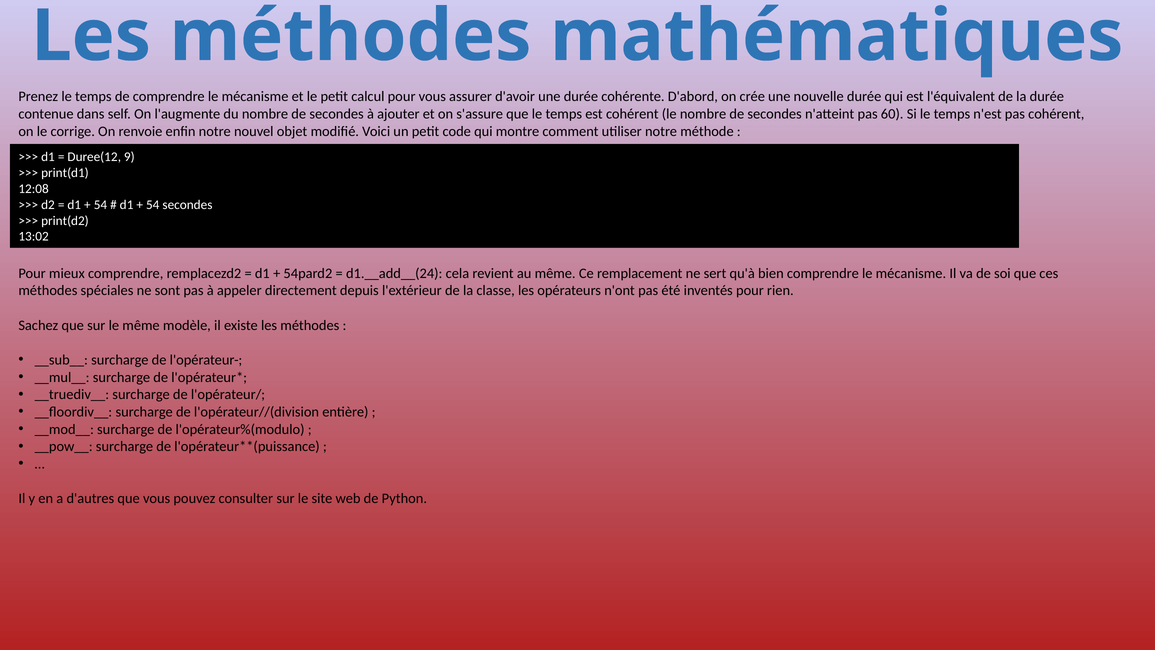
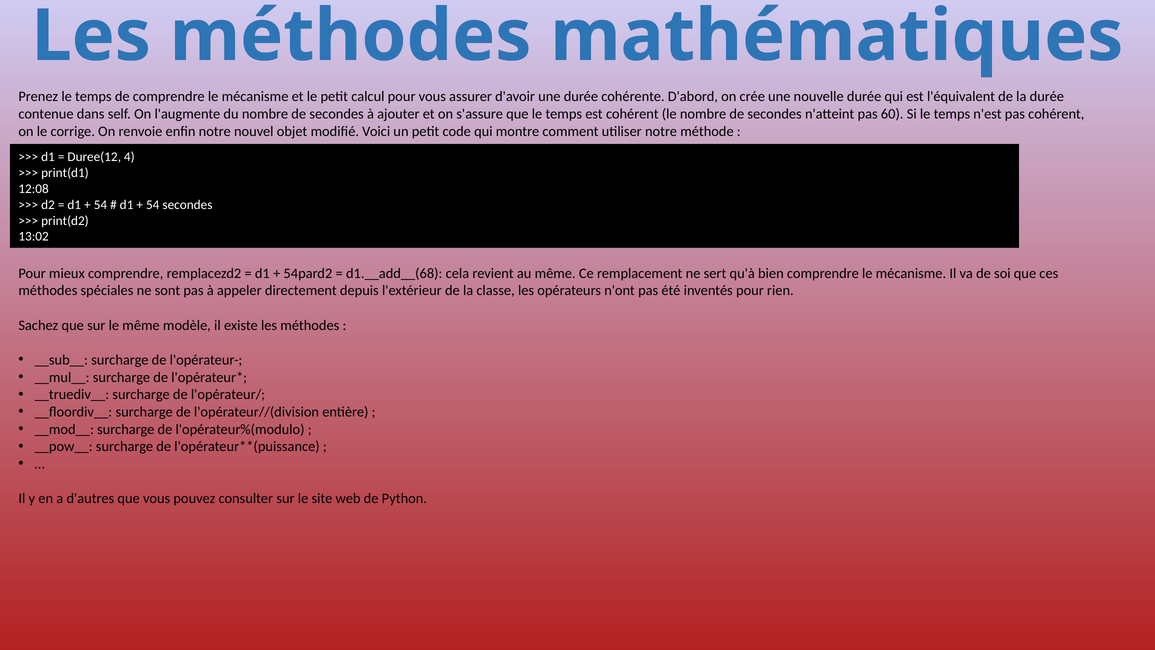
9: 9 -> 4
d1.__add__(24: d1.__add__(24 -> d1.__add__(68
